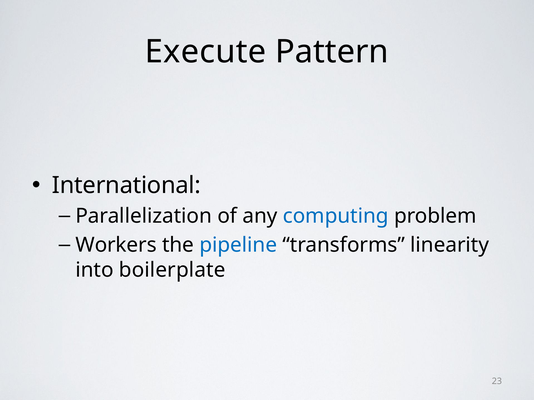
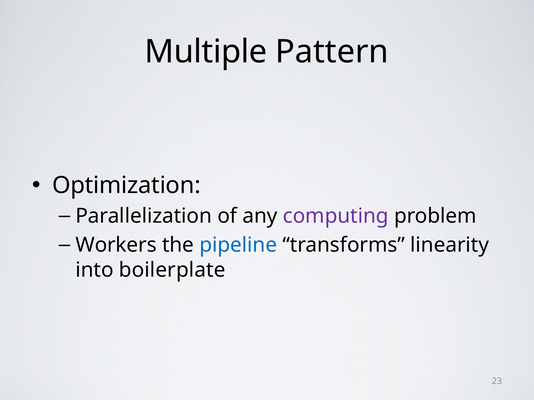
Execute: Execute -> Multiple
International: International -> Optimization
computing colour: blue -> purple
